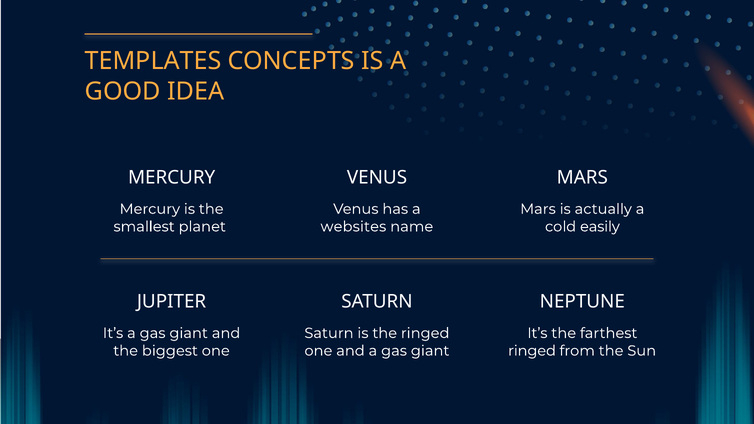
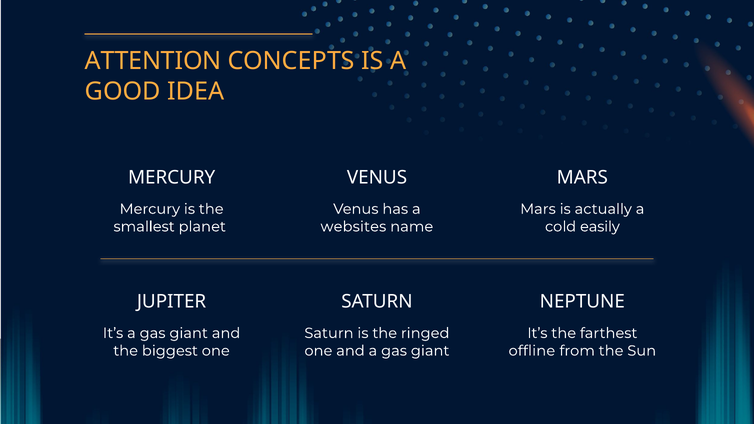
TEMPLATES: TEMPLATES -> ATTENTION
ringed at (532, 351): ringed -> offline
